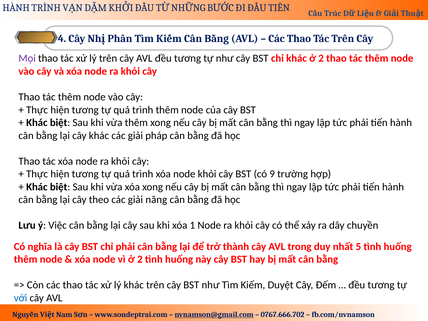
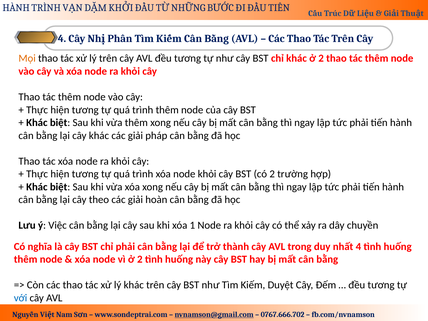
Mọi colour: purple -> orange
có 9: 9 -> 2
năng: năng -> hoàn
nhất 5: 5 -> 4
